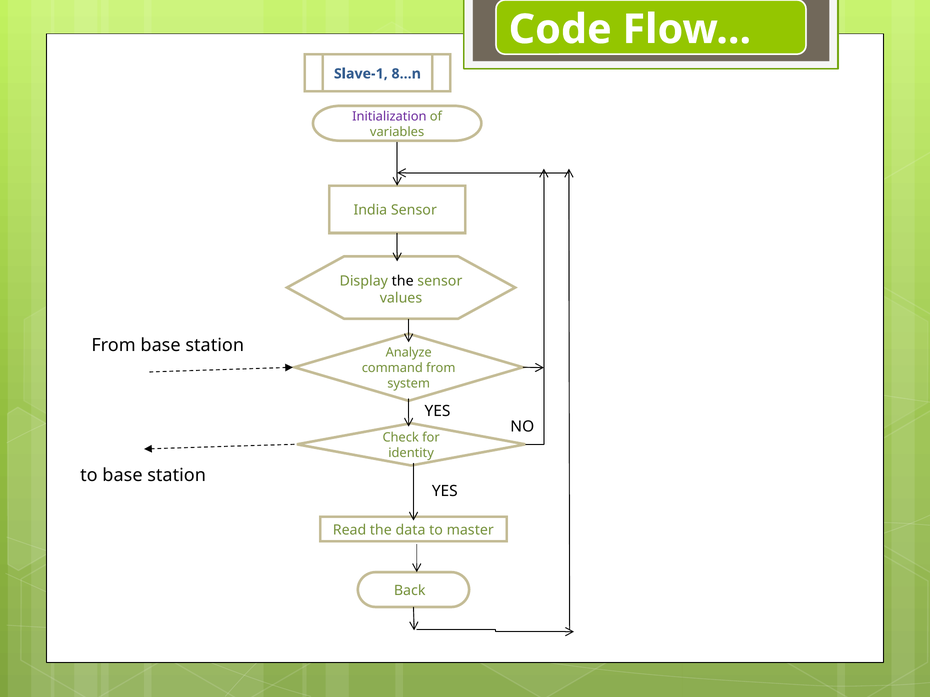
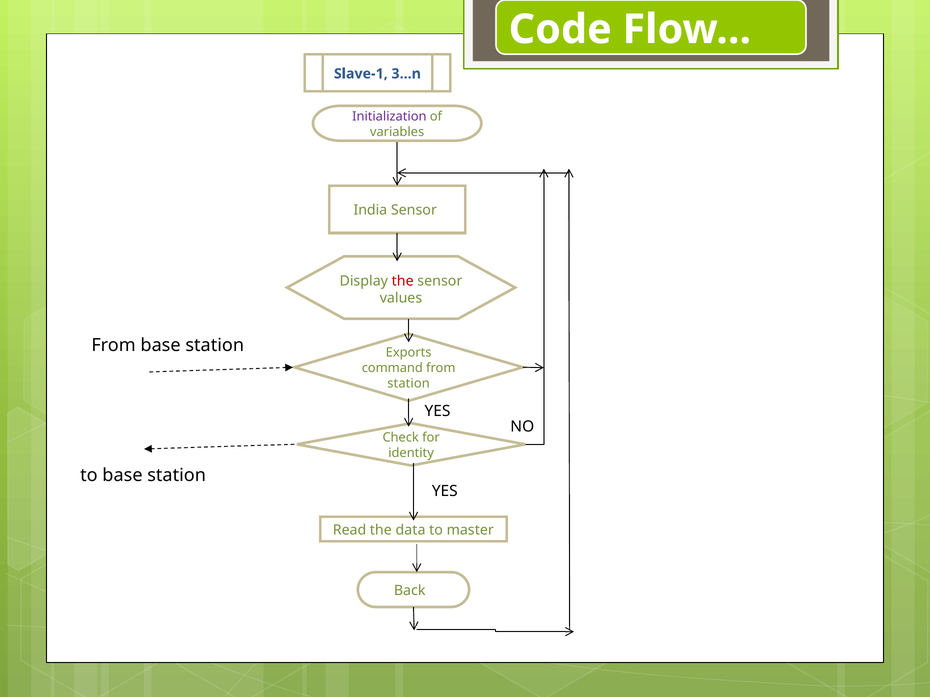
8...n: 8...n -> 3...n
the at (403, 281) colour: black -> red
Analyze: Analyze -> Exports
system at (409, 384): system -> station
